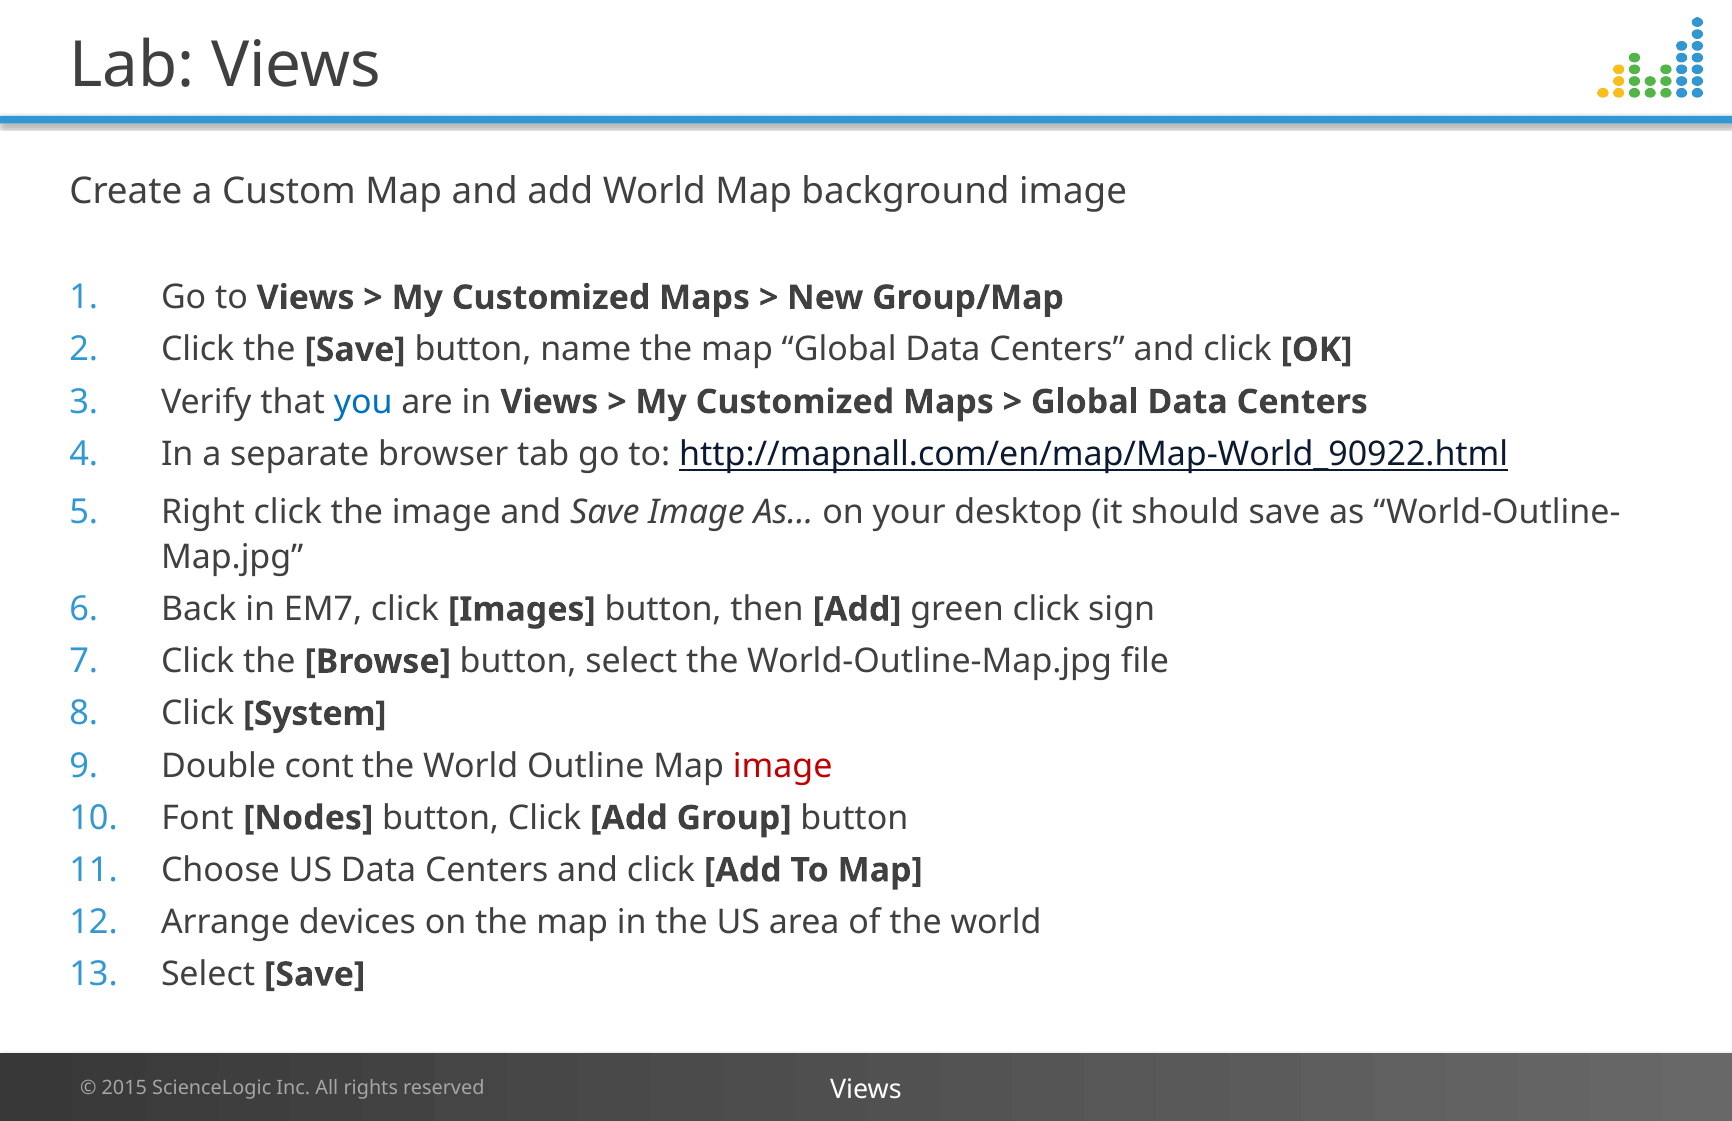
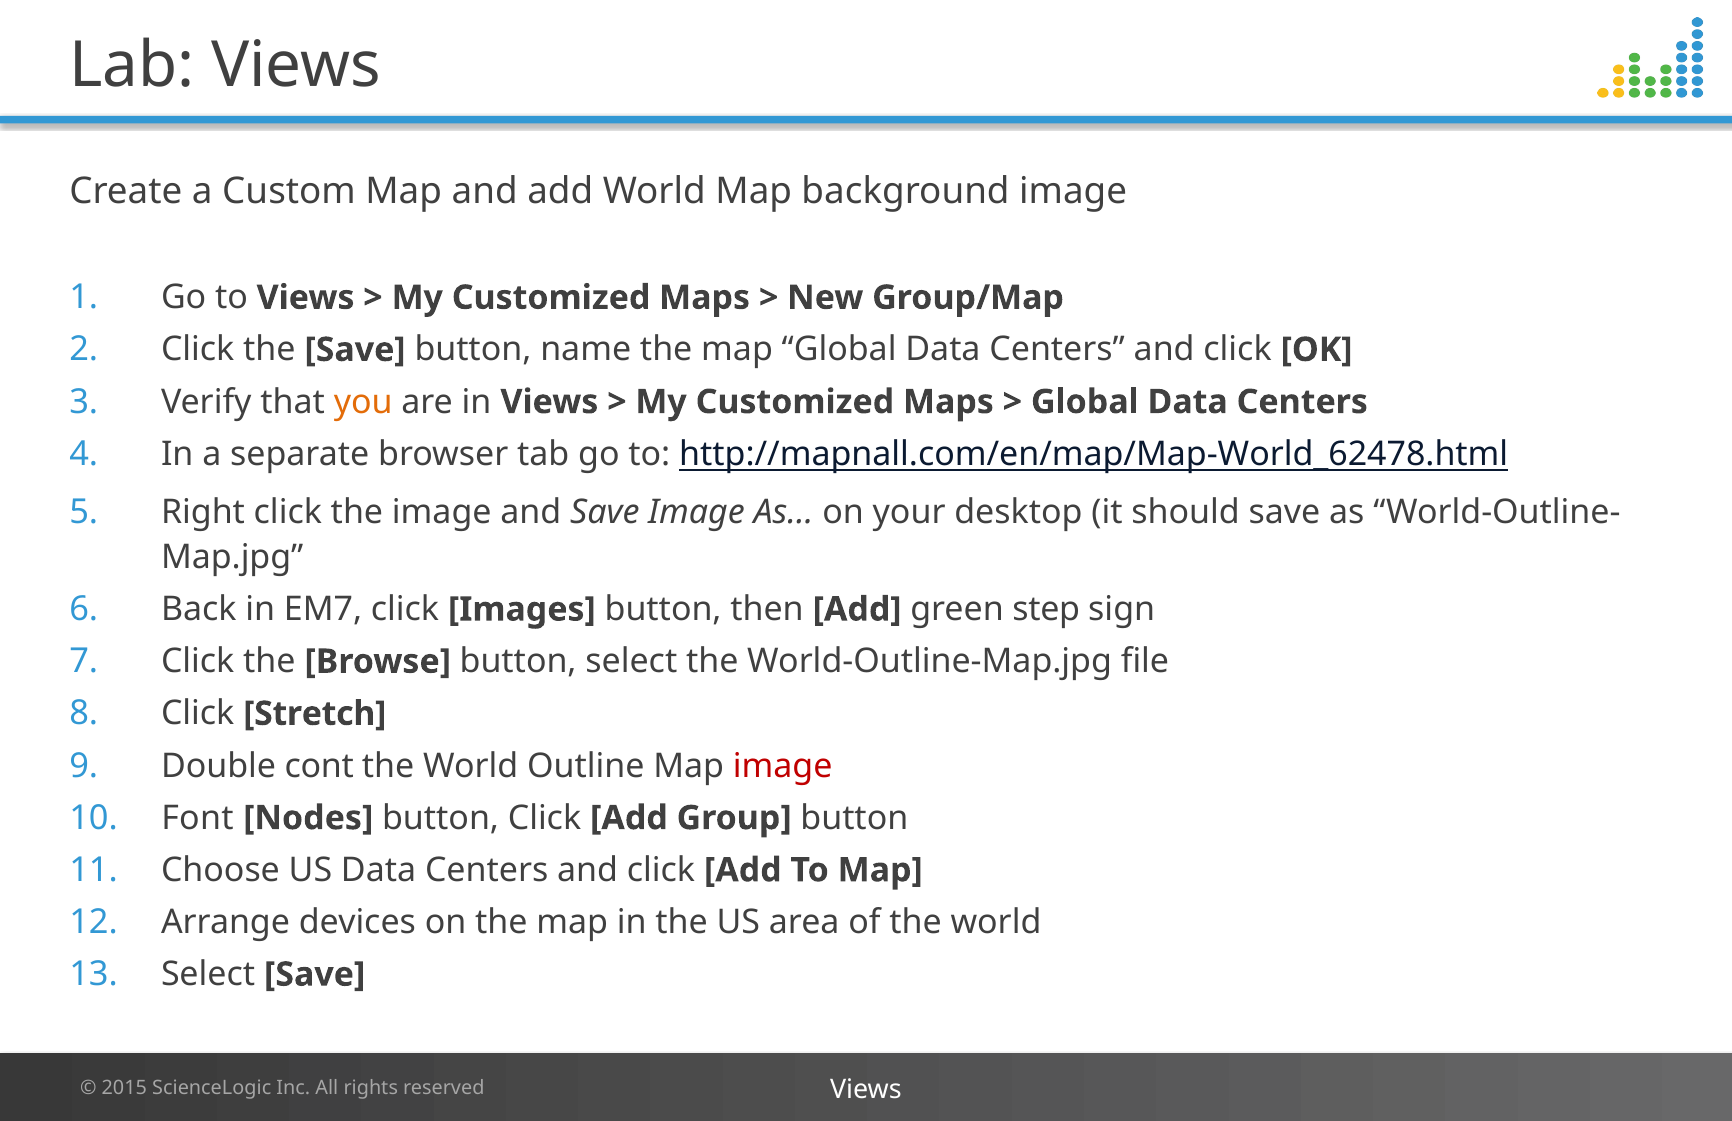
you colour: blue -> orange
http://mapnall.com/en/map/Map-World_90922.html: http://mapnall.com/en/map/Map-World_90922.html -> http://mapnall.com/en/map/Map-World_62478.html
green click: click -> step
System: System -> Stretch
